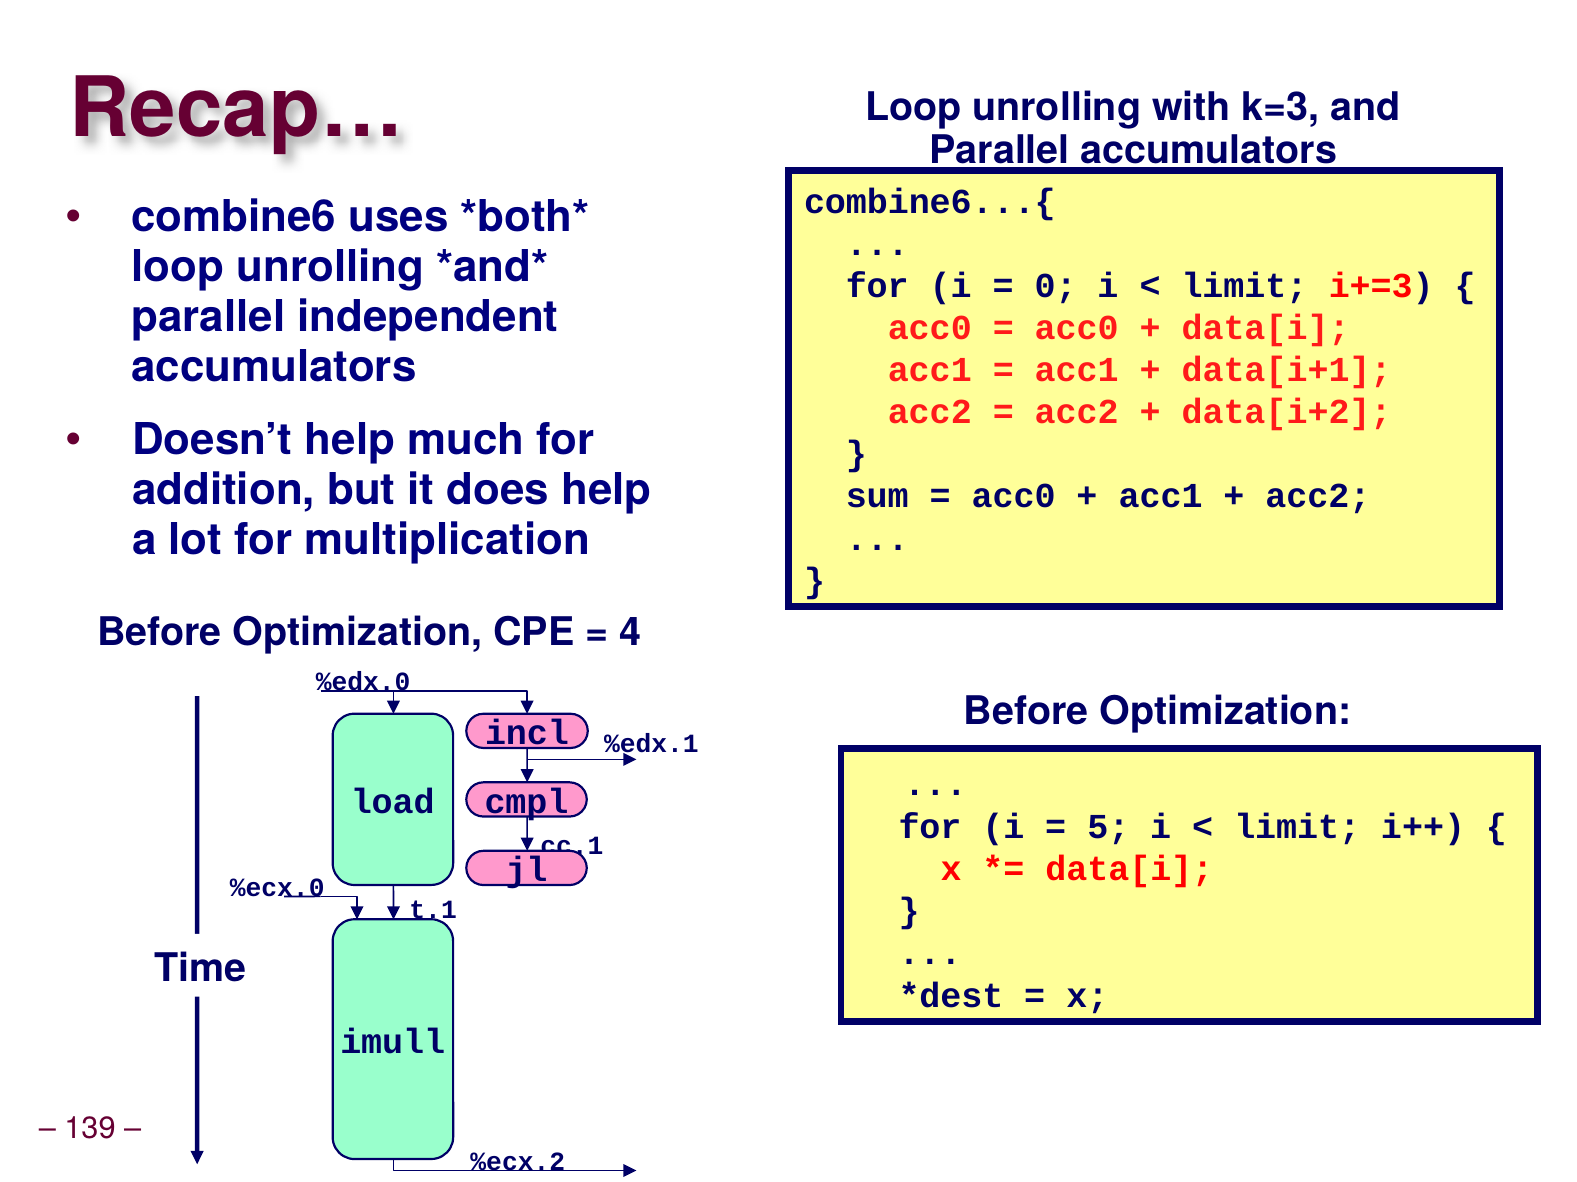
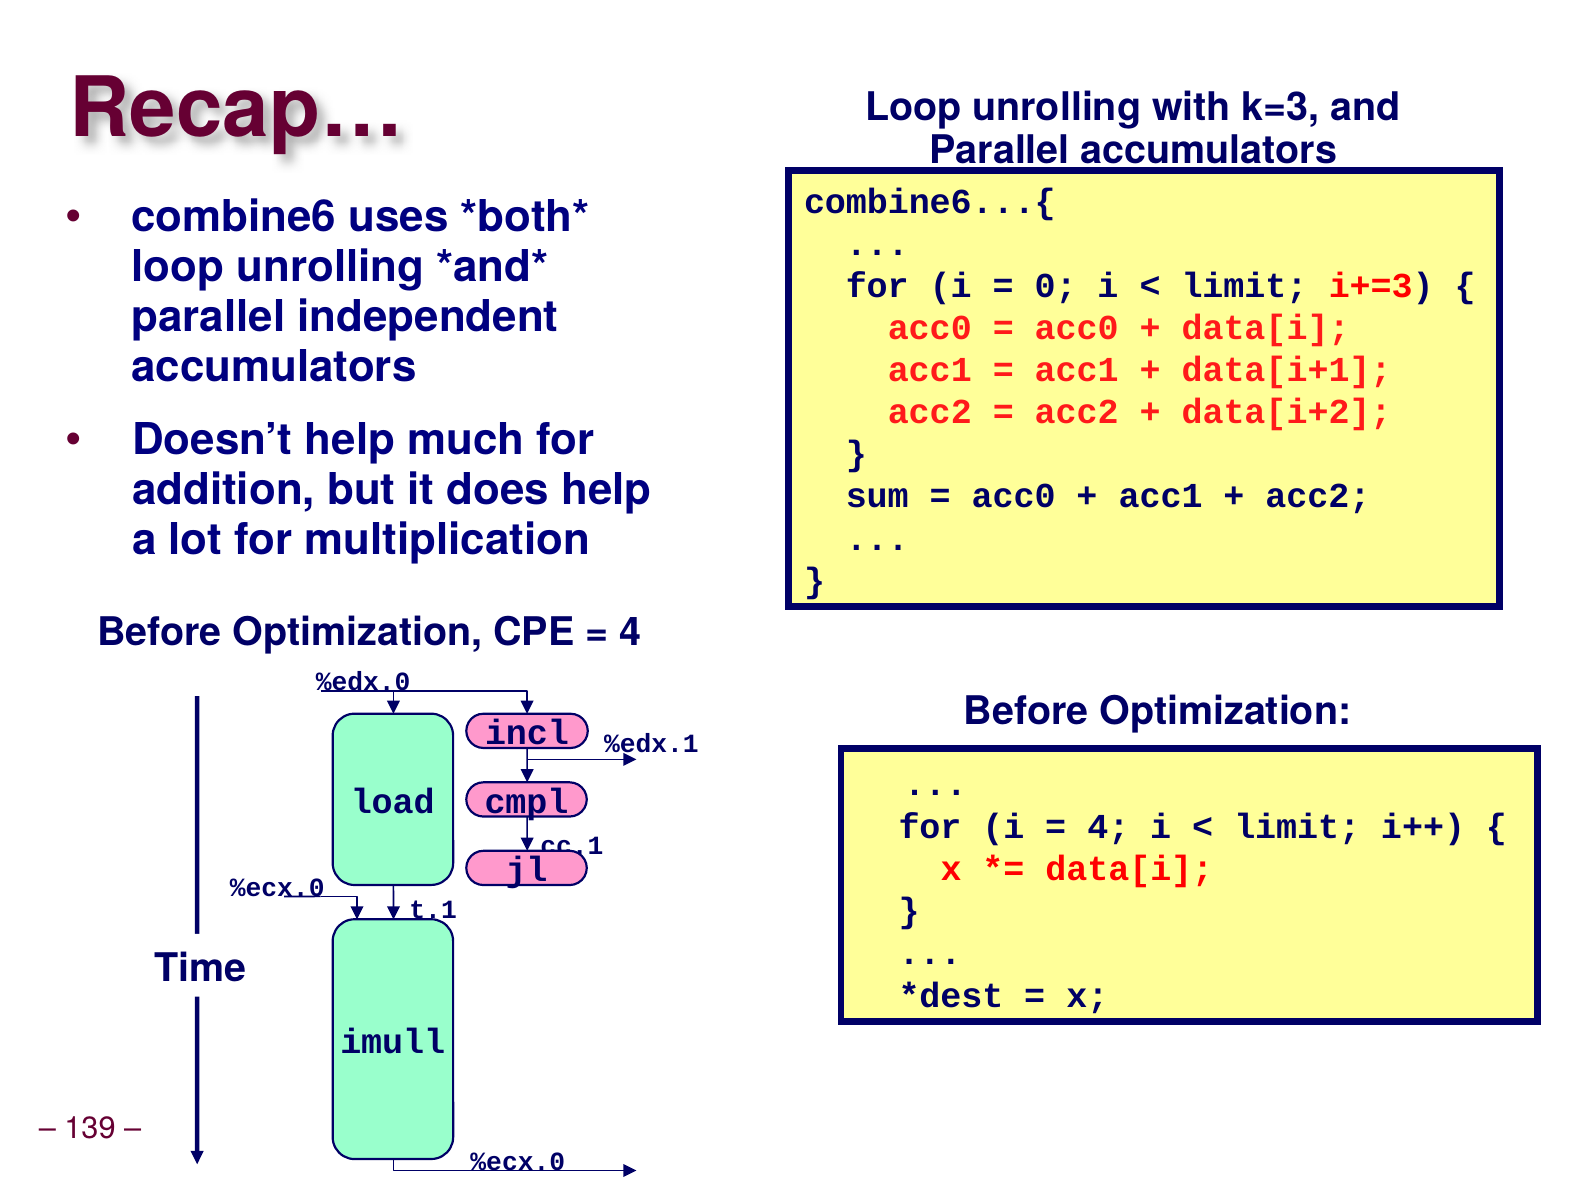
5 at (1108, 827): 5 -> 4
%ecx.2 at (518, 1162): %ecx.2 -> %ecx.0
